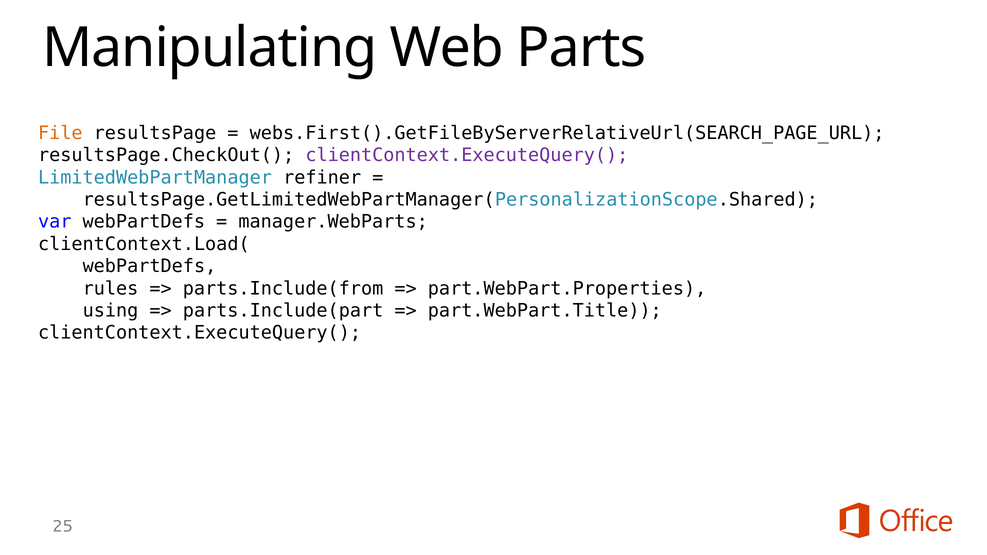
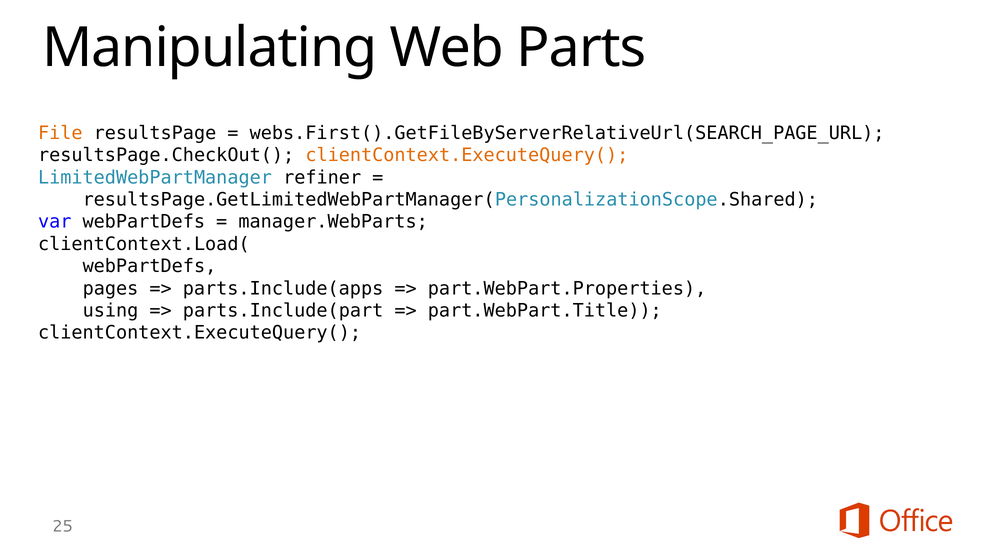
clientContext.ExecuteQuery( at (467, 155) colour: purple -> orange
rules: rules -> pages
parts.Include(from: parts.Include(from -> parts.Include(apps
